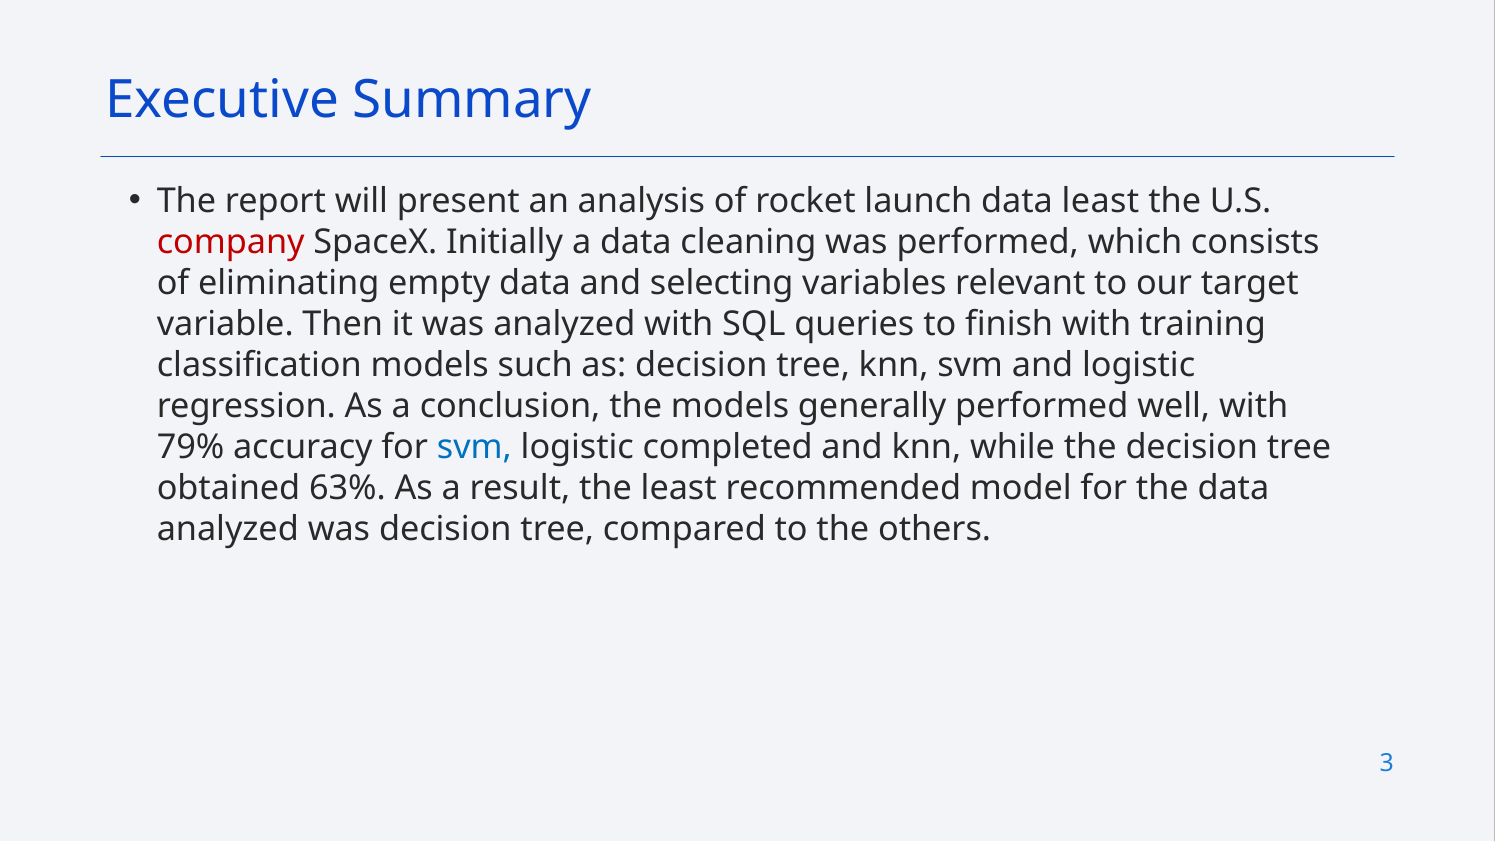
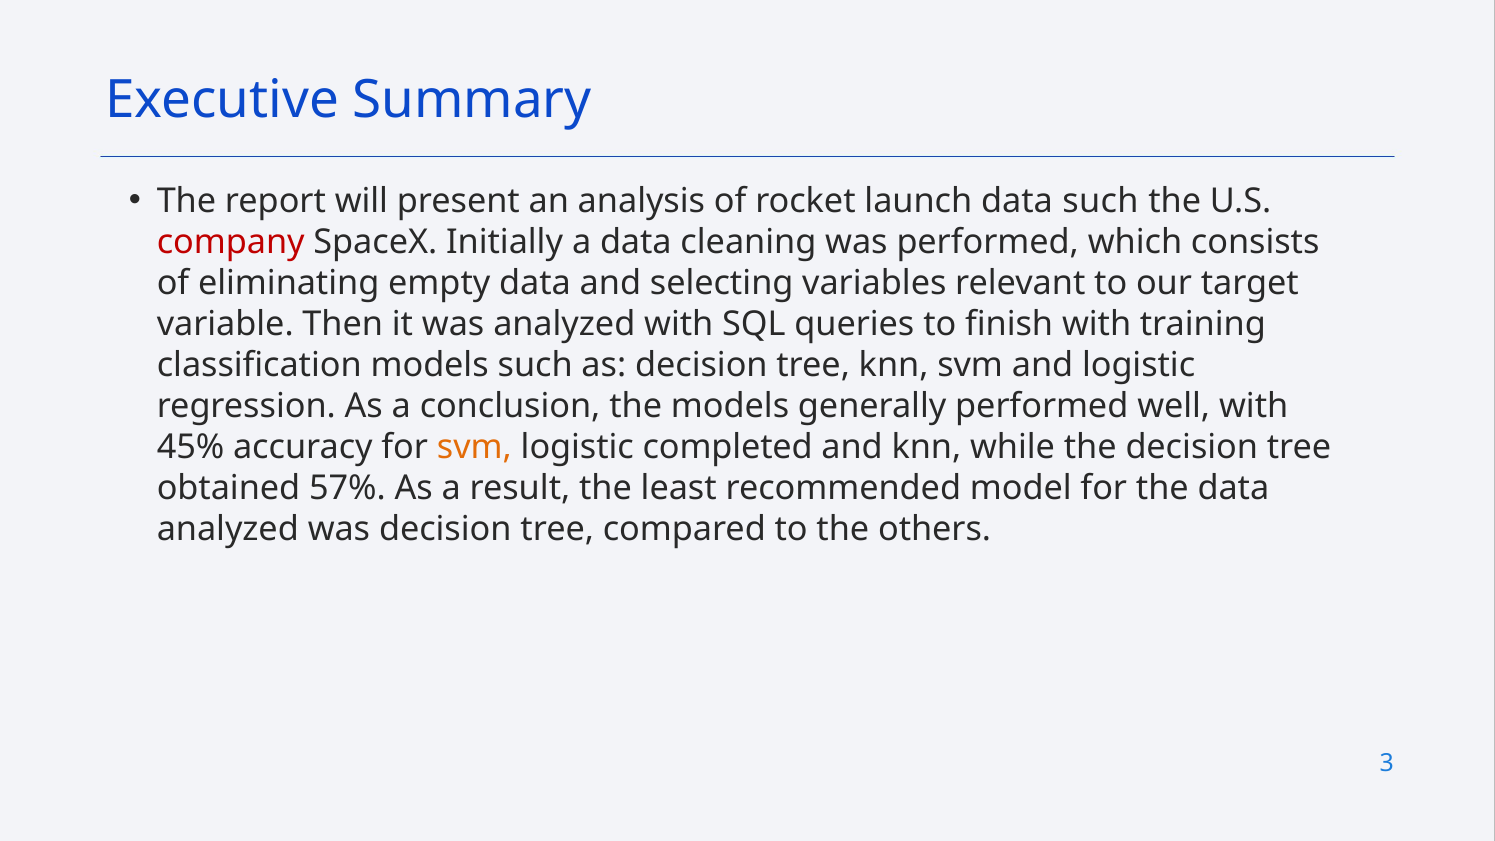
data least: least -> such
79%: 79% -> 45%
svm at (474, 447) colour: blue -> orange
63%: 63% -> 57%
